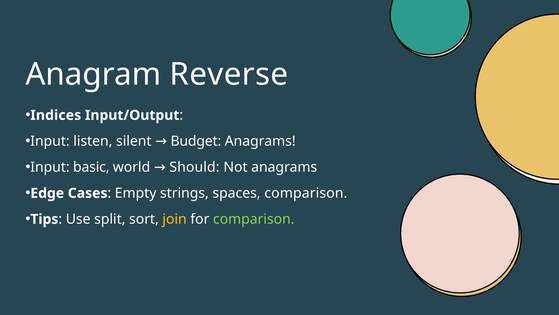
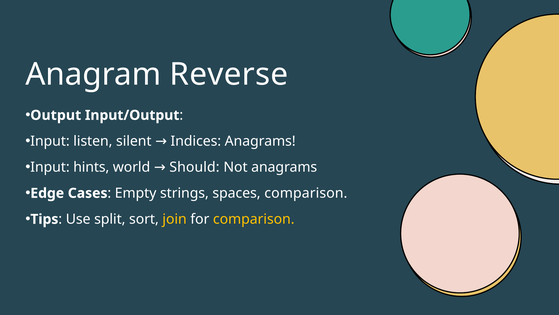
Indices: Indices -> Output
Budget: Budget -> Indices
basic: basic -> hints
comparison at (254, 219) colour: light green -> yellow
